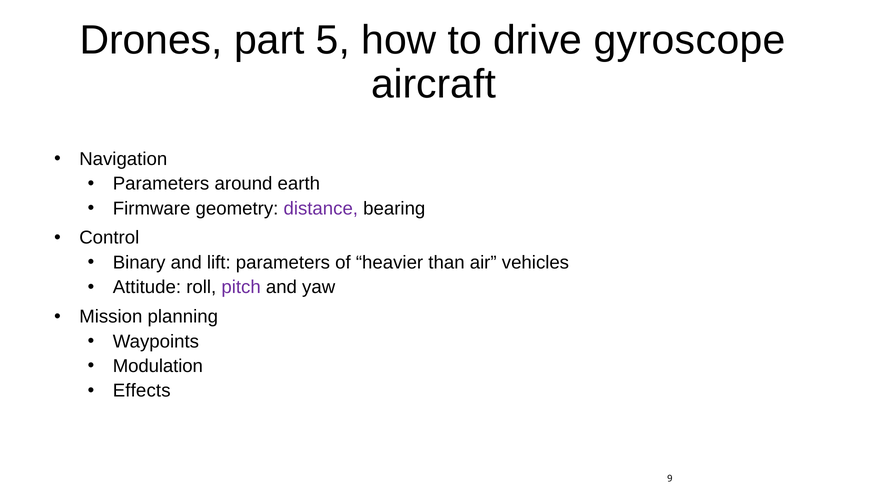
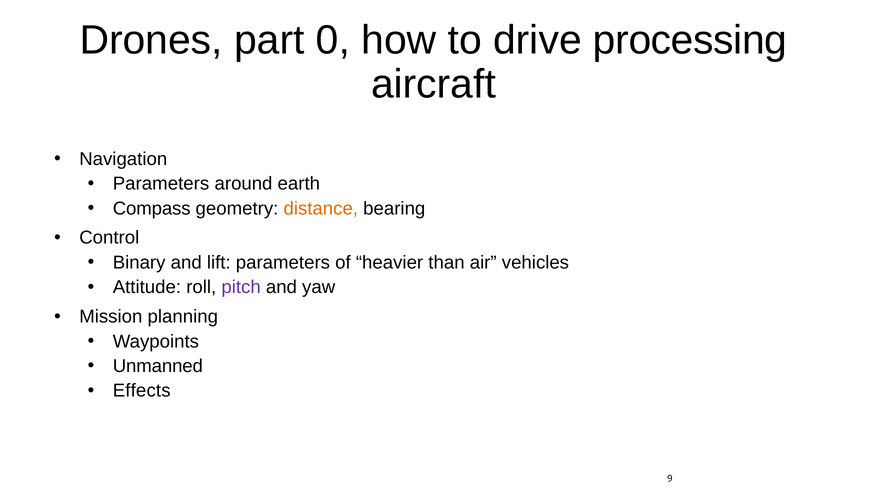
5: 5 -> 0
gyroscope: gyroscope -> processing
Firmware: Firmware -> Compass
distance colour: purple -> orange
Modulation: Modulation -> Unmanned
